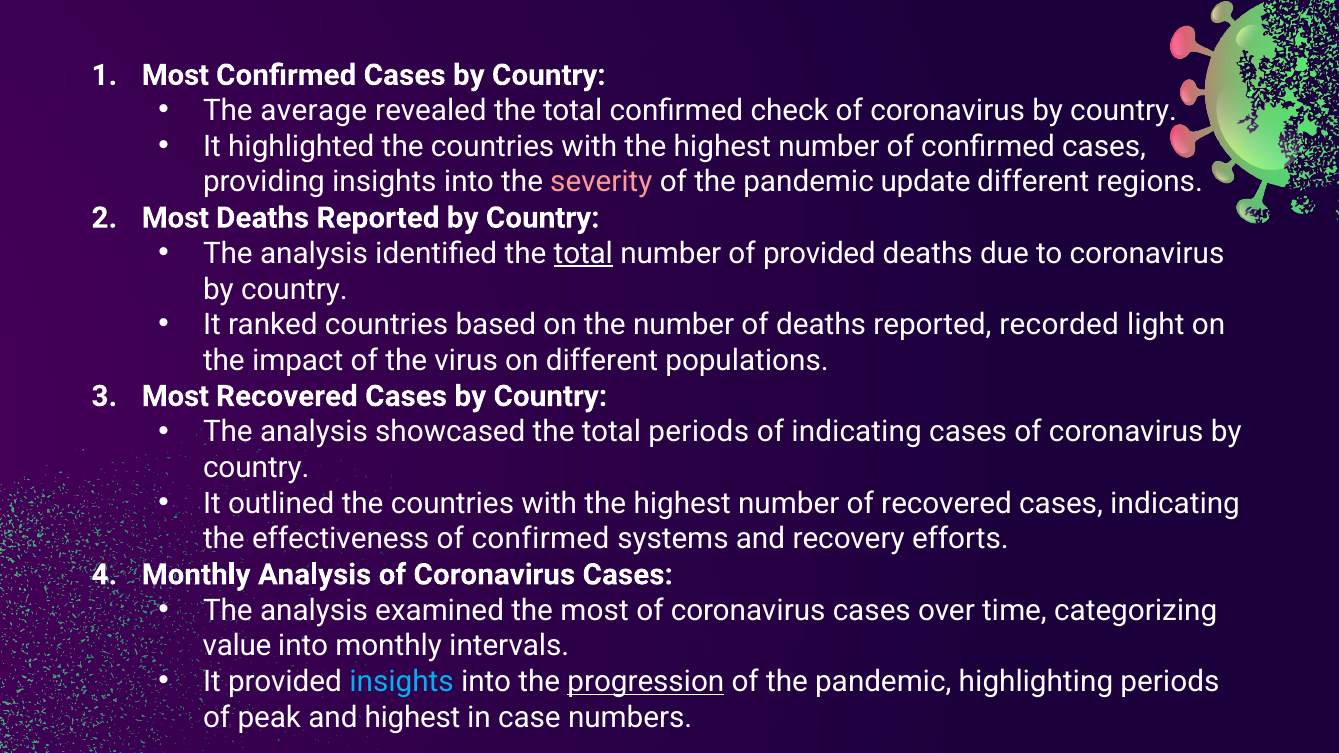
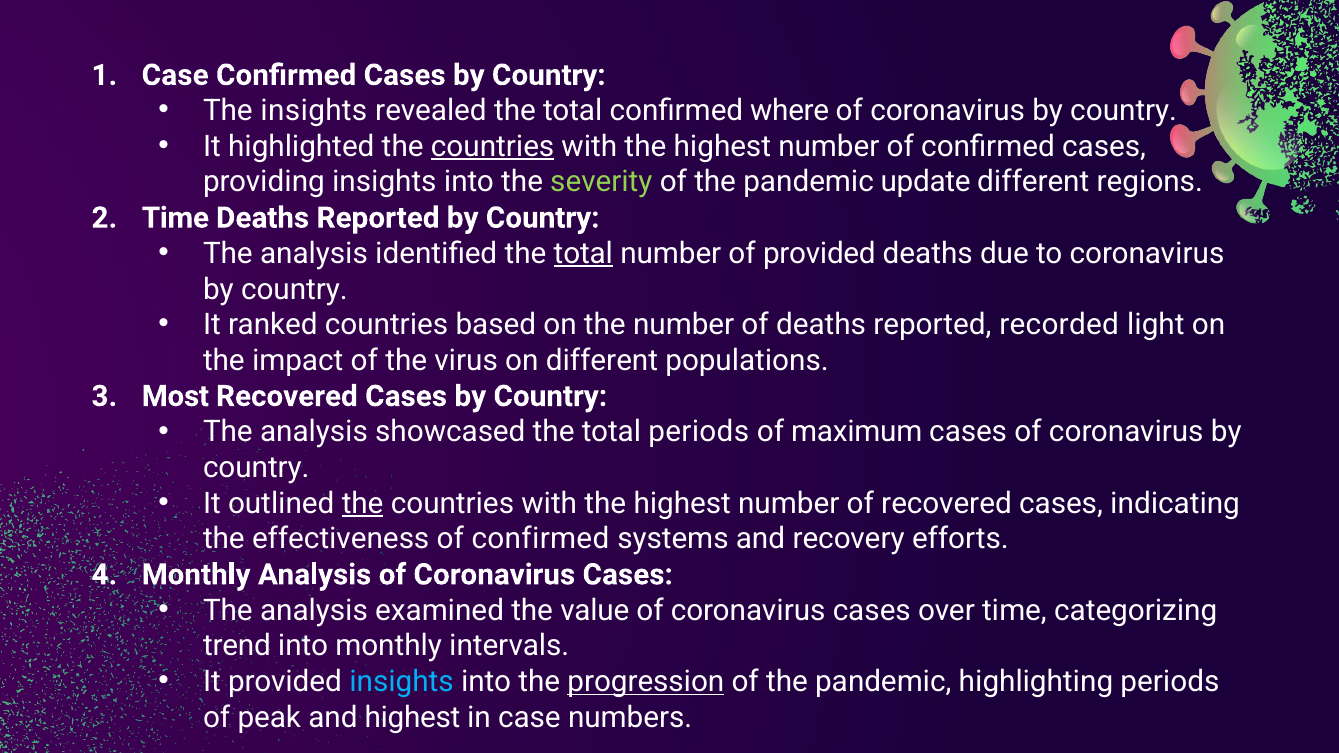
Most at (175, 75): Most -> Case
The average: average -> insights
check: check -> where
countries at (493, 147) underline: none -> present
severity colour: pink -> light green
Most at (175, 218): Most -> Time
of indicating: indicating -> maximum
the at (363, 503) underline: none -> present
the most: most -> value
value: value -> trend
